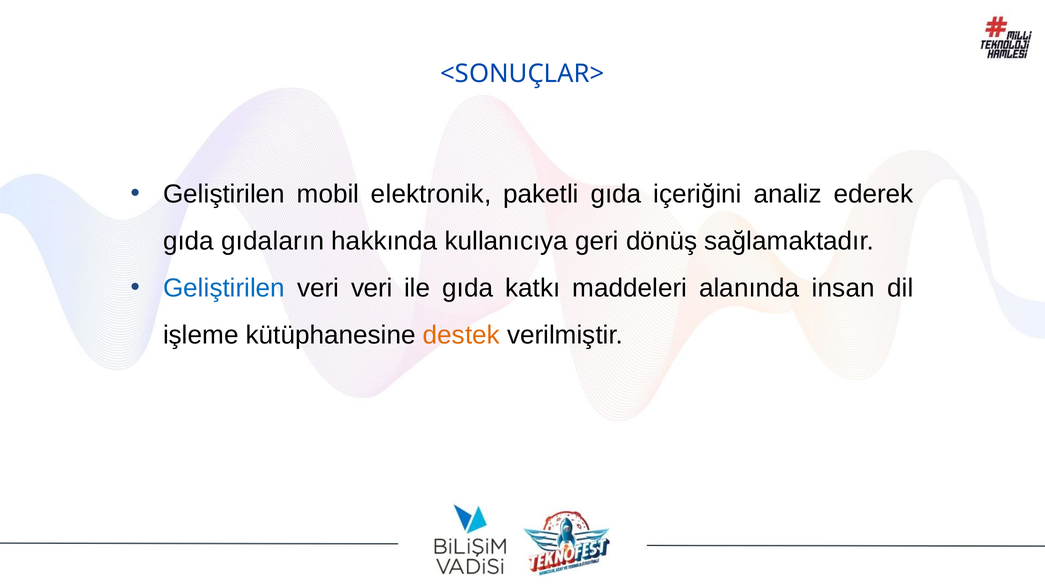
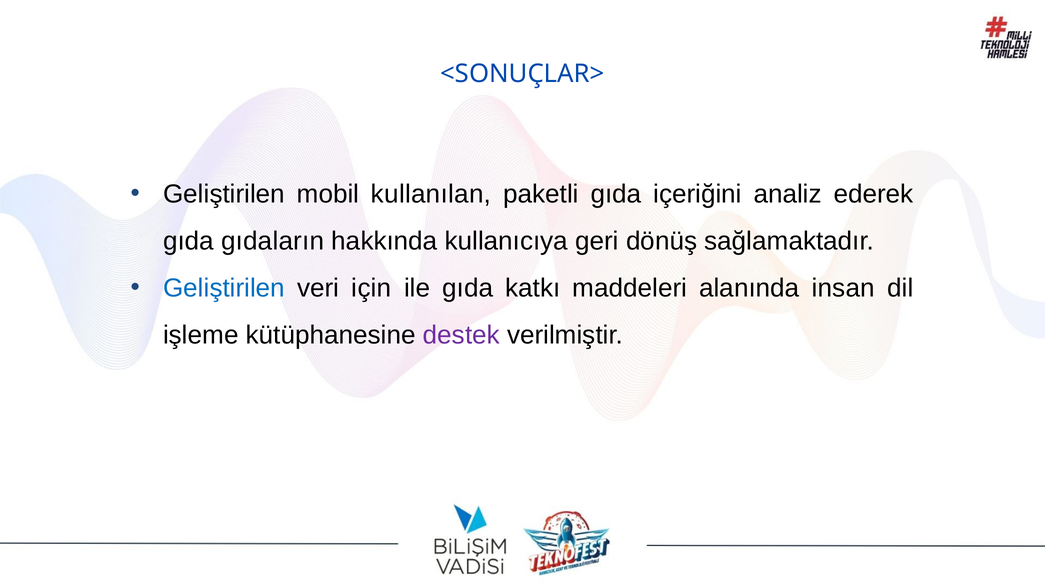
elektronik: elektronik -> kullanılan
veri veri: veri -> için
destek colour: orange -> purple
